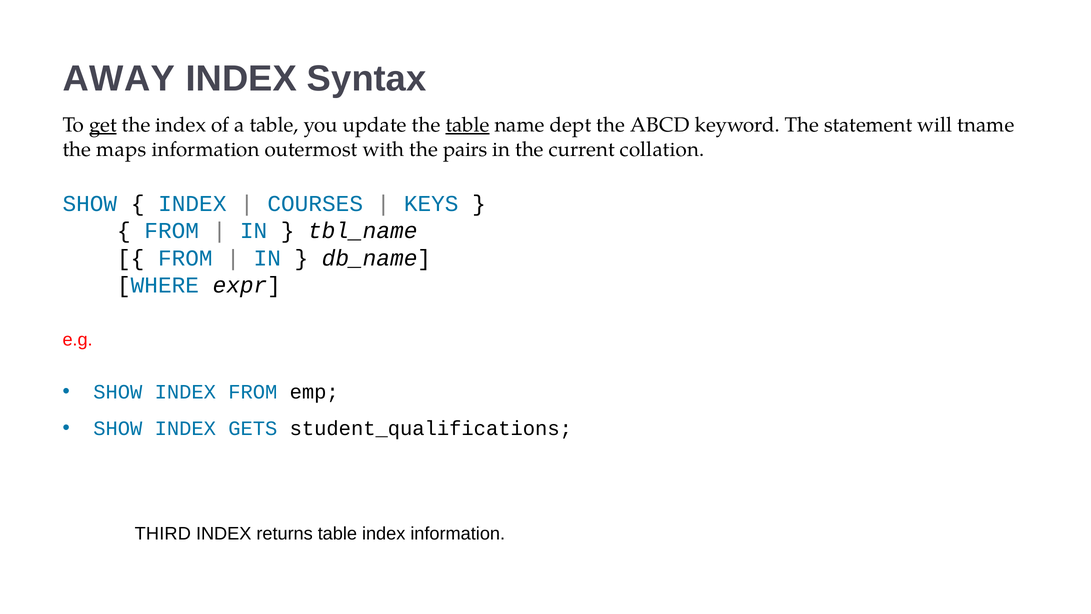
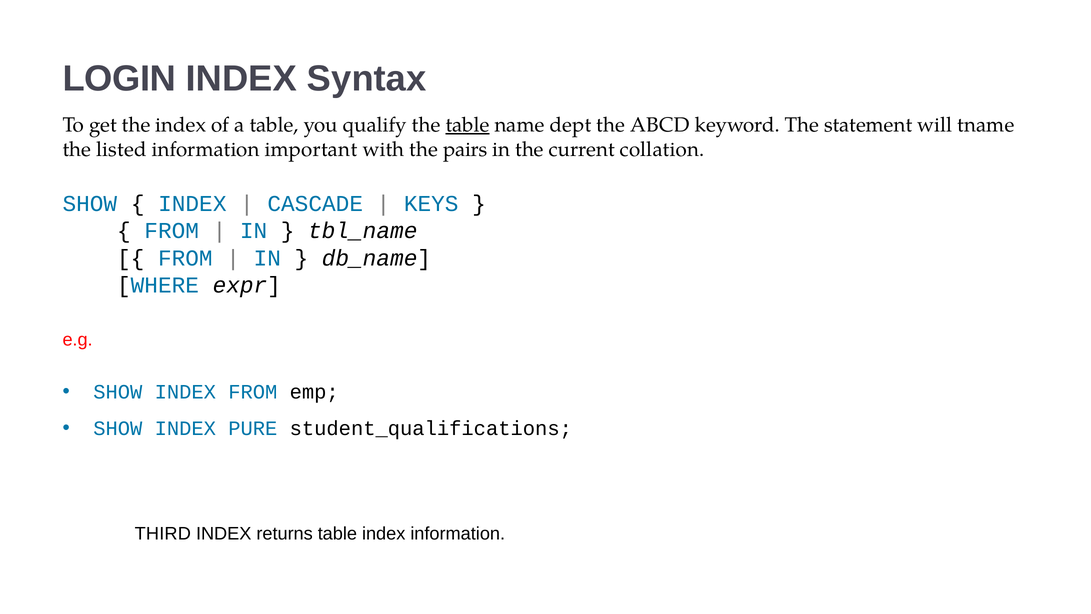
AWAY: AWAY -> LOGIN
get underline: present -> none
update: update -> qualify
maps: maps -> listed
outermost: outermost -> important
COURSES: COURSES -> CASCADE
GETS: GETS -> PURE
